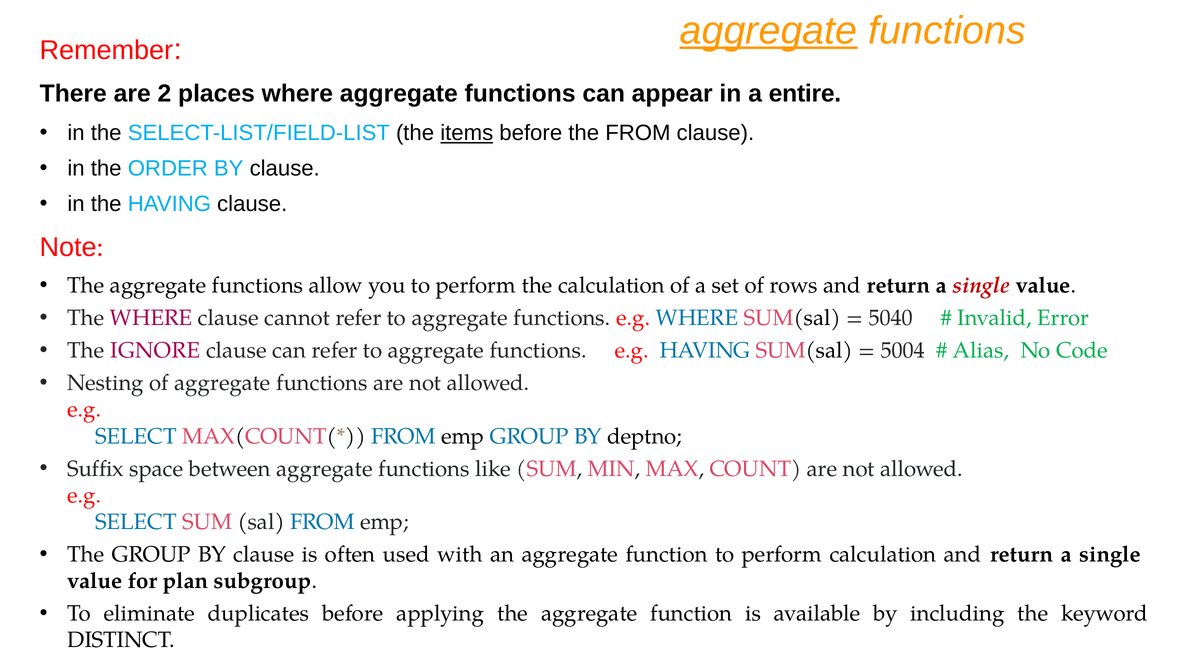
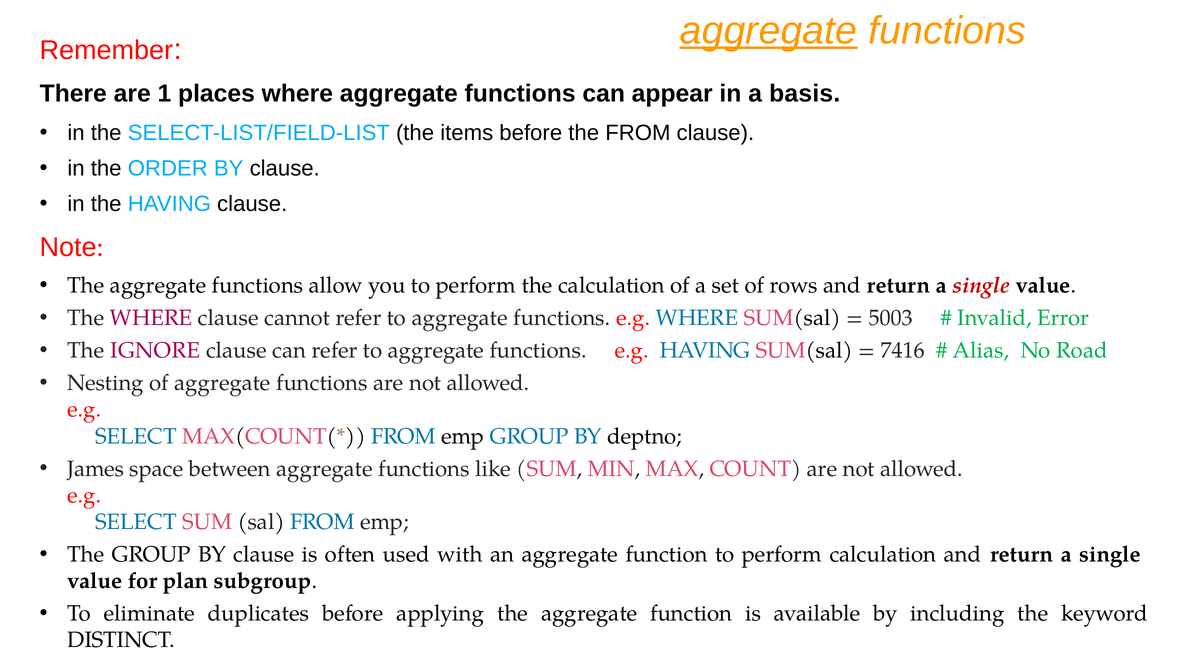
2: 2 -> 1
entire: entire -> basis
items underline: present -> none
5040: 5040 -> 5003
5004: 5004 -> 7416
Code: Code -> Road
Suffix: Suffix -> James
